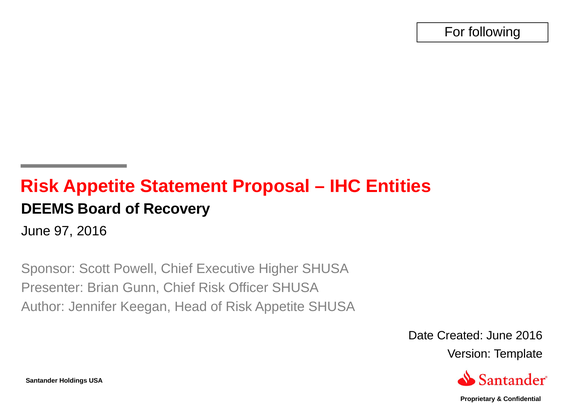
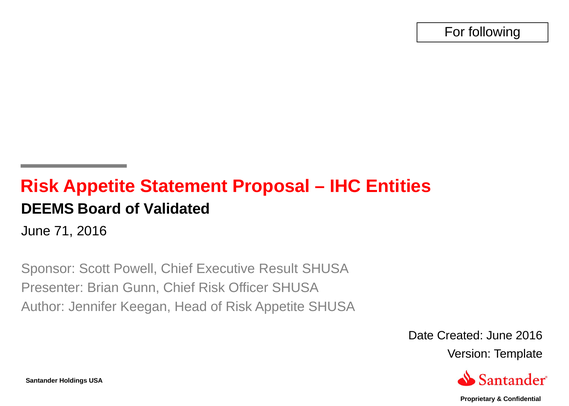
Recovery: Recovery -> Validated
97: 97 -> 71
Higher: Higher -> Result
